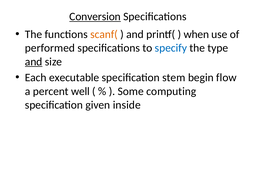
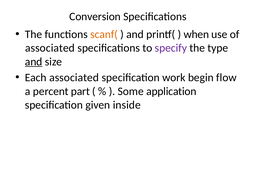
Conversion underline: present -> none
performed at (50, 48): performed -> associated
specify colour: blue -> purple
Each executable: executable -> associated
stem: stem -> work
well: well -> part
computing: computing -> application
